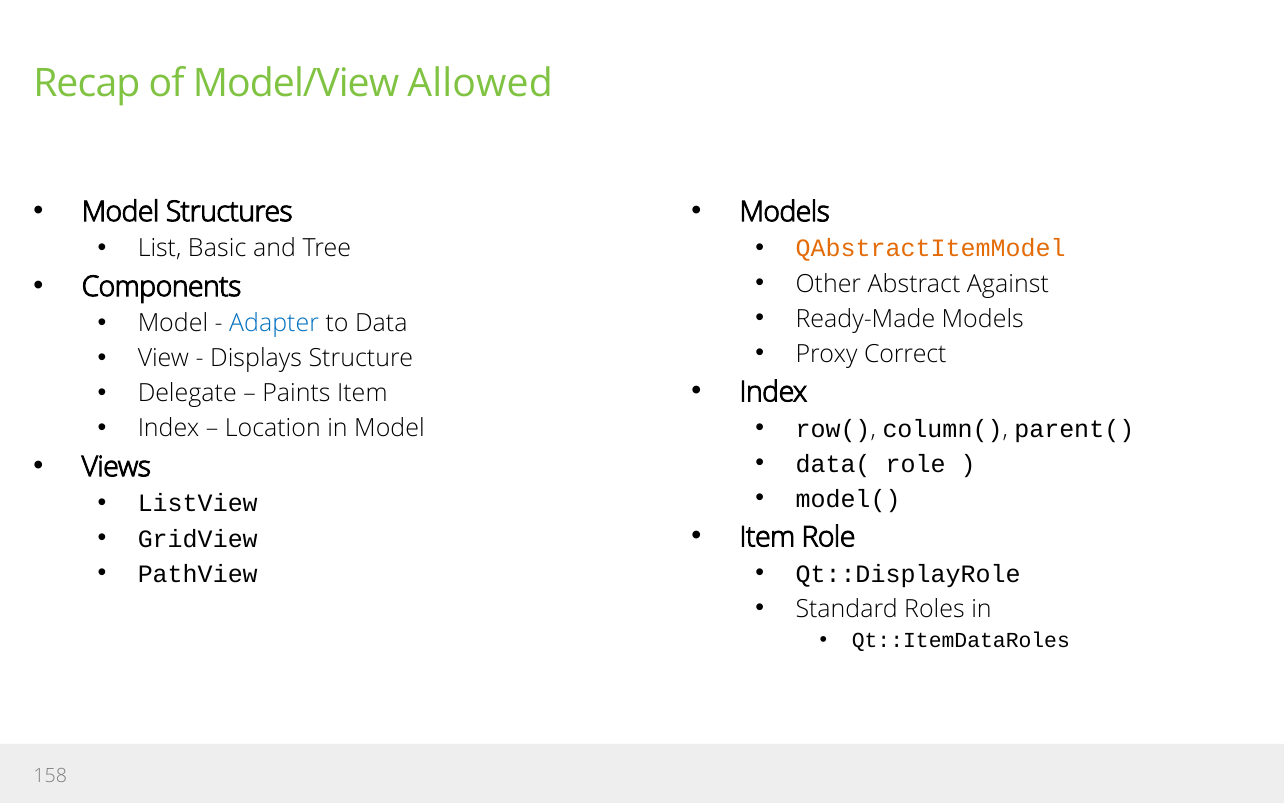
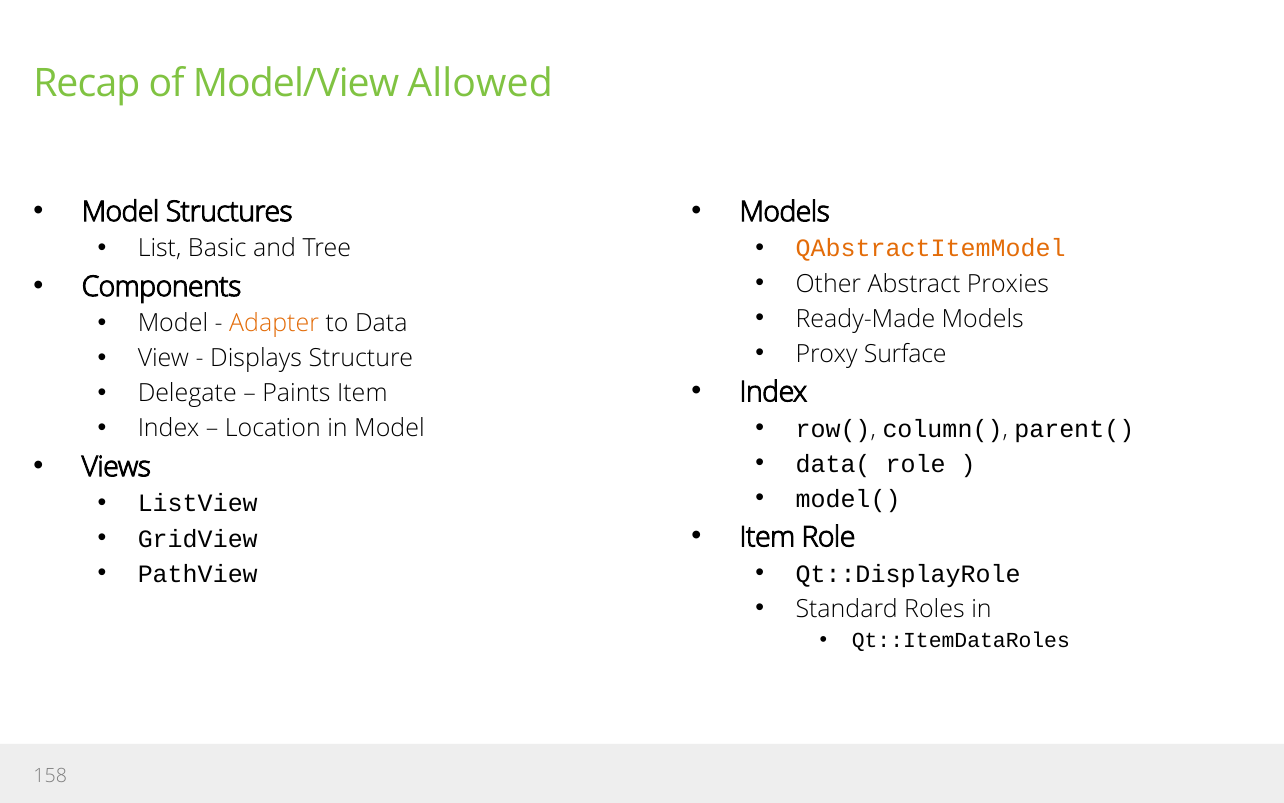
Against: Against -> Proxies
Adapter colour: blue -> orange
Correct: Correct -> Surface
